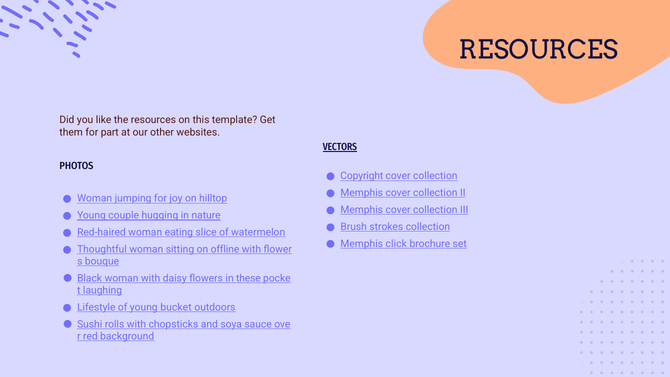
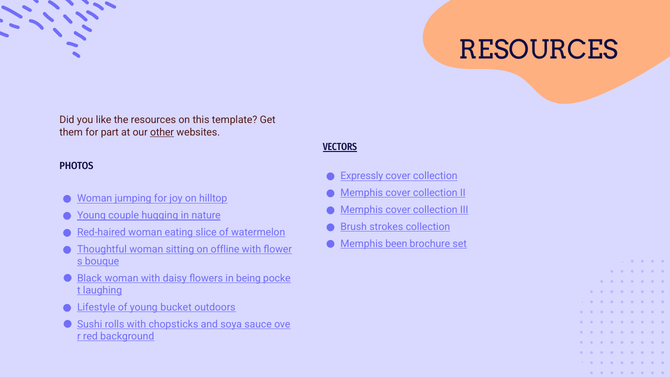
other underline: none -> present
Copyright: Copyright -> Expressly
click: click -> been
these: these -> being
